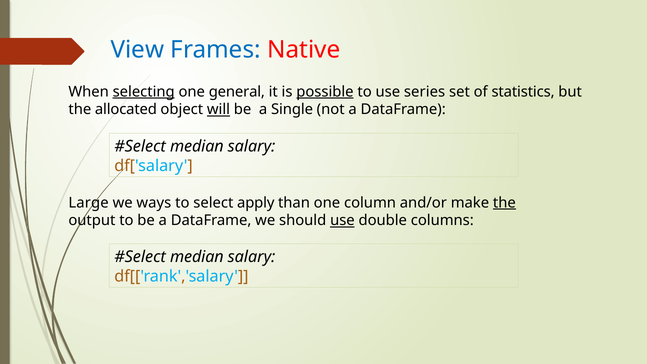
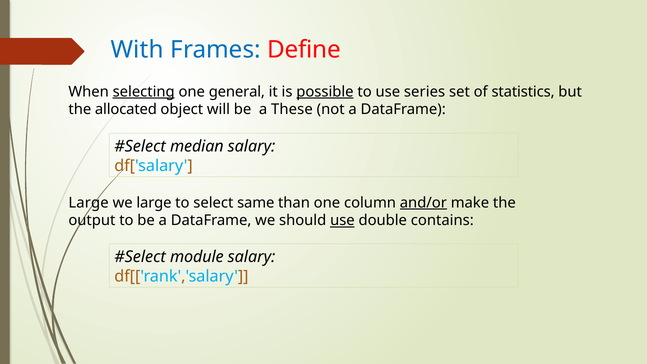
View: View -> With
Native: Native -> Define
will underline: present -> none
Single: Single -> These
we ways: ways -> large
apply: apply -> same
and/or underline: none -> present
the at (504, 203) underline: present -> none
columns: columns -> contains
median at (197, 257): median -> module
